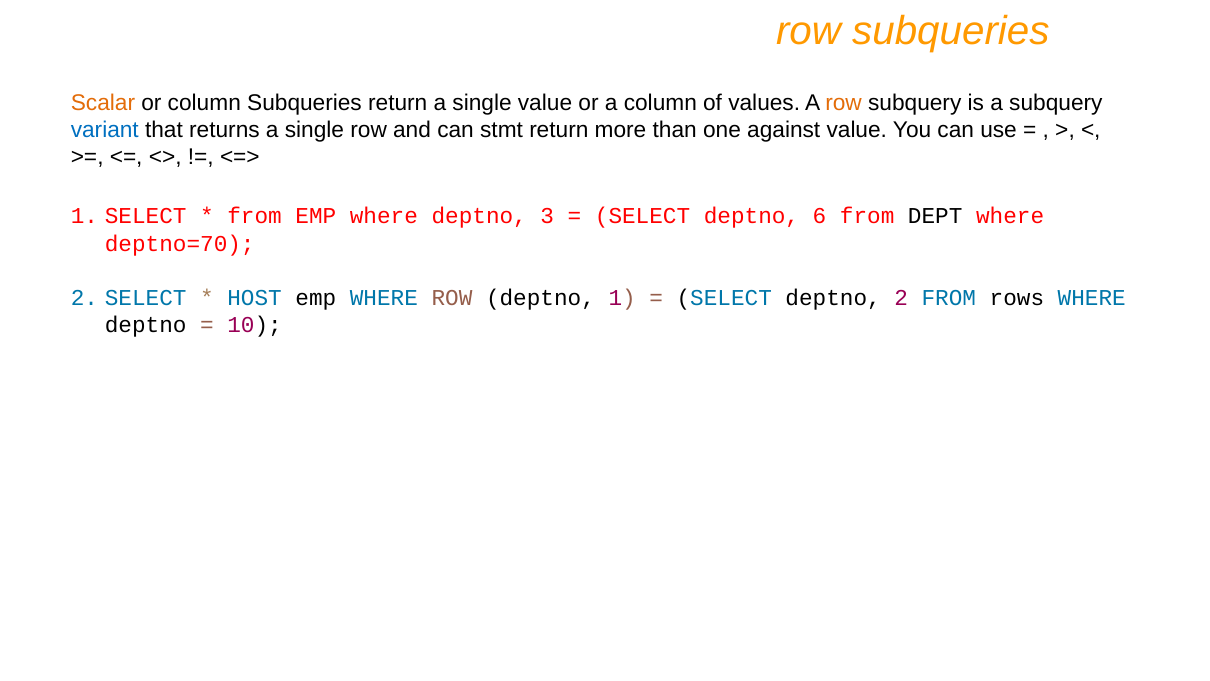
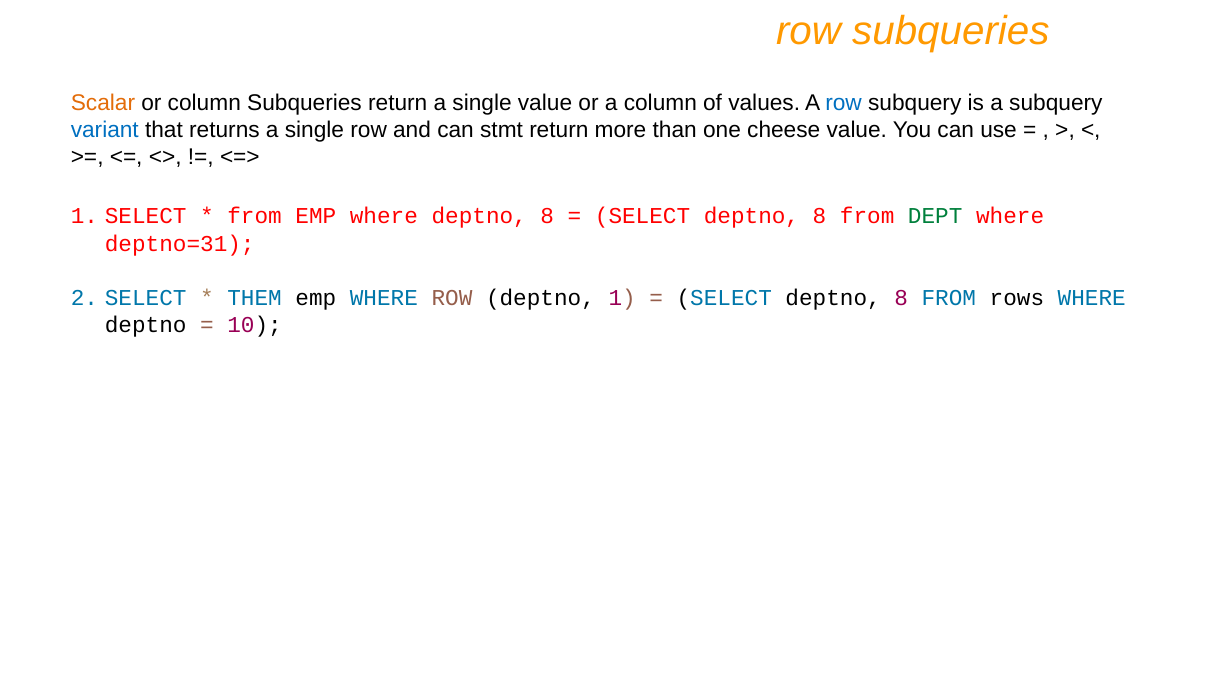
row at (844, 103) colour: orange -> blue
against: against -> cheese
where deptno 3: 3 -> 8
6 at (820, 216): 6 -> 8
DEPT colour: black -> green
deptno=70: deptno=70 -> deptno=31
HOST: HOST -> THEM
2 at (901, 298): 2 -> 8
